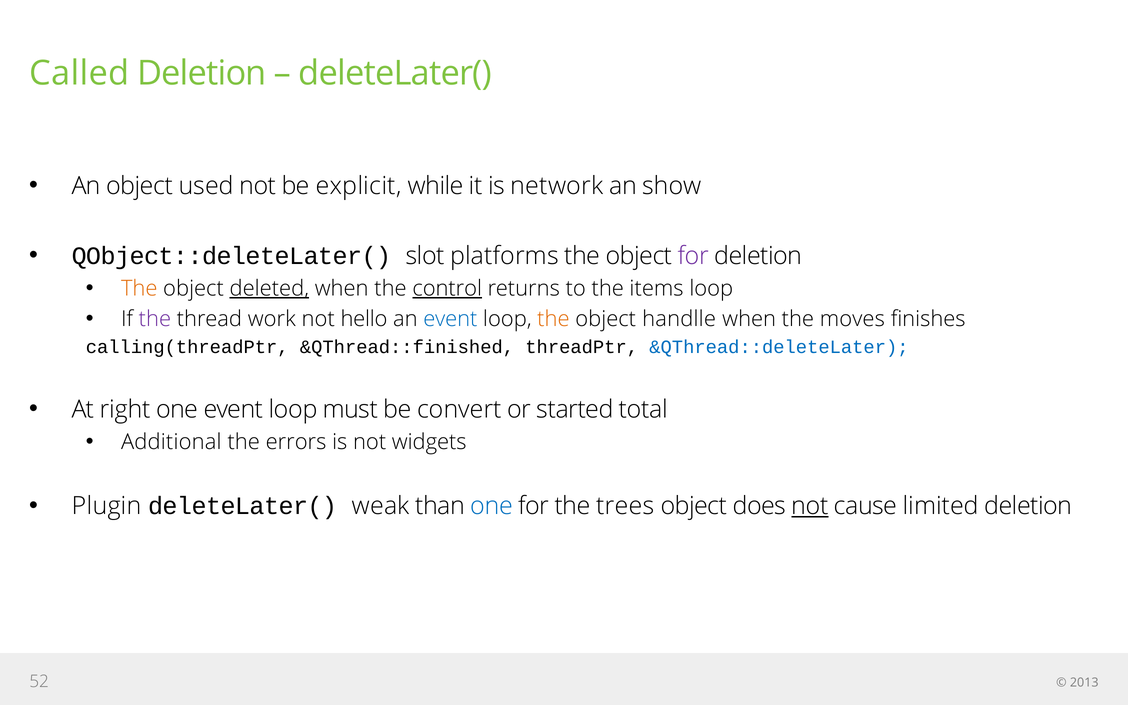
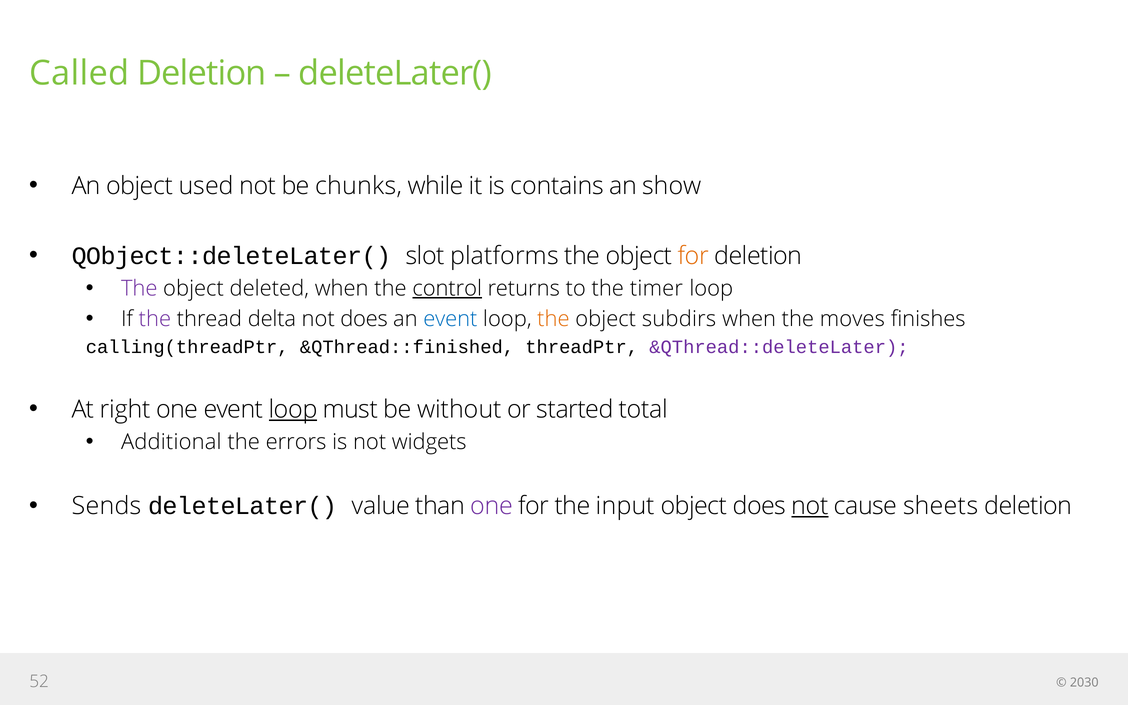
explicit: explicit -> chunks
network: network -> contains
for at (693, 256) colour: purple -> orange
The at (139, 288) colour: orange -> purple
deleted underline: present -> none
items: items -> timer
work: work -> delta
not hello: hello -> does
handlle: handlle -> subdirs
&QThread::deleteLater colour: blue -> purple
loop at (293, 410) underline: none -> present
convert: convert -> without
Plugin: Plugin -> Sends
weak: weak -> value
one at (492, 506) colour: blue -> purple
trees: trees -> input
limited: limited -> sheets
2013: 2013 -> 2030
